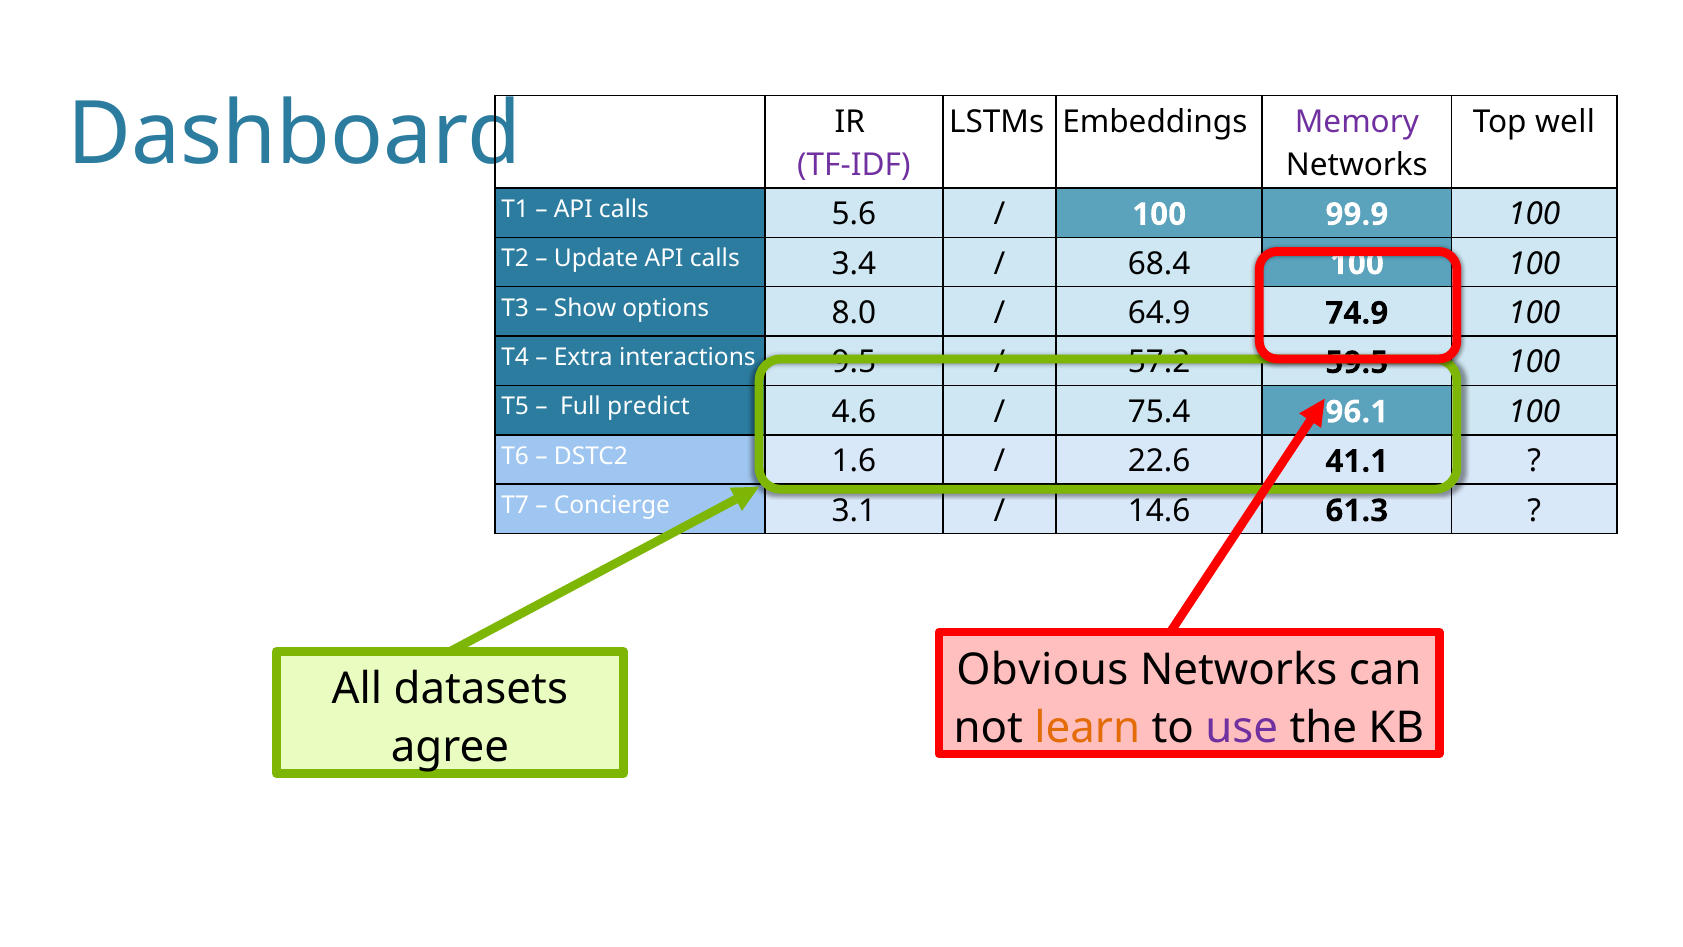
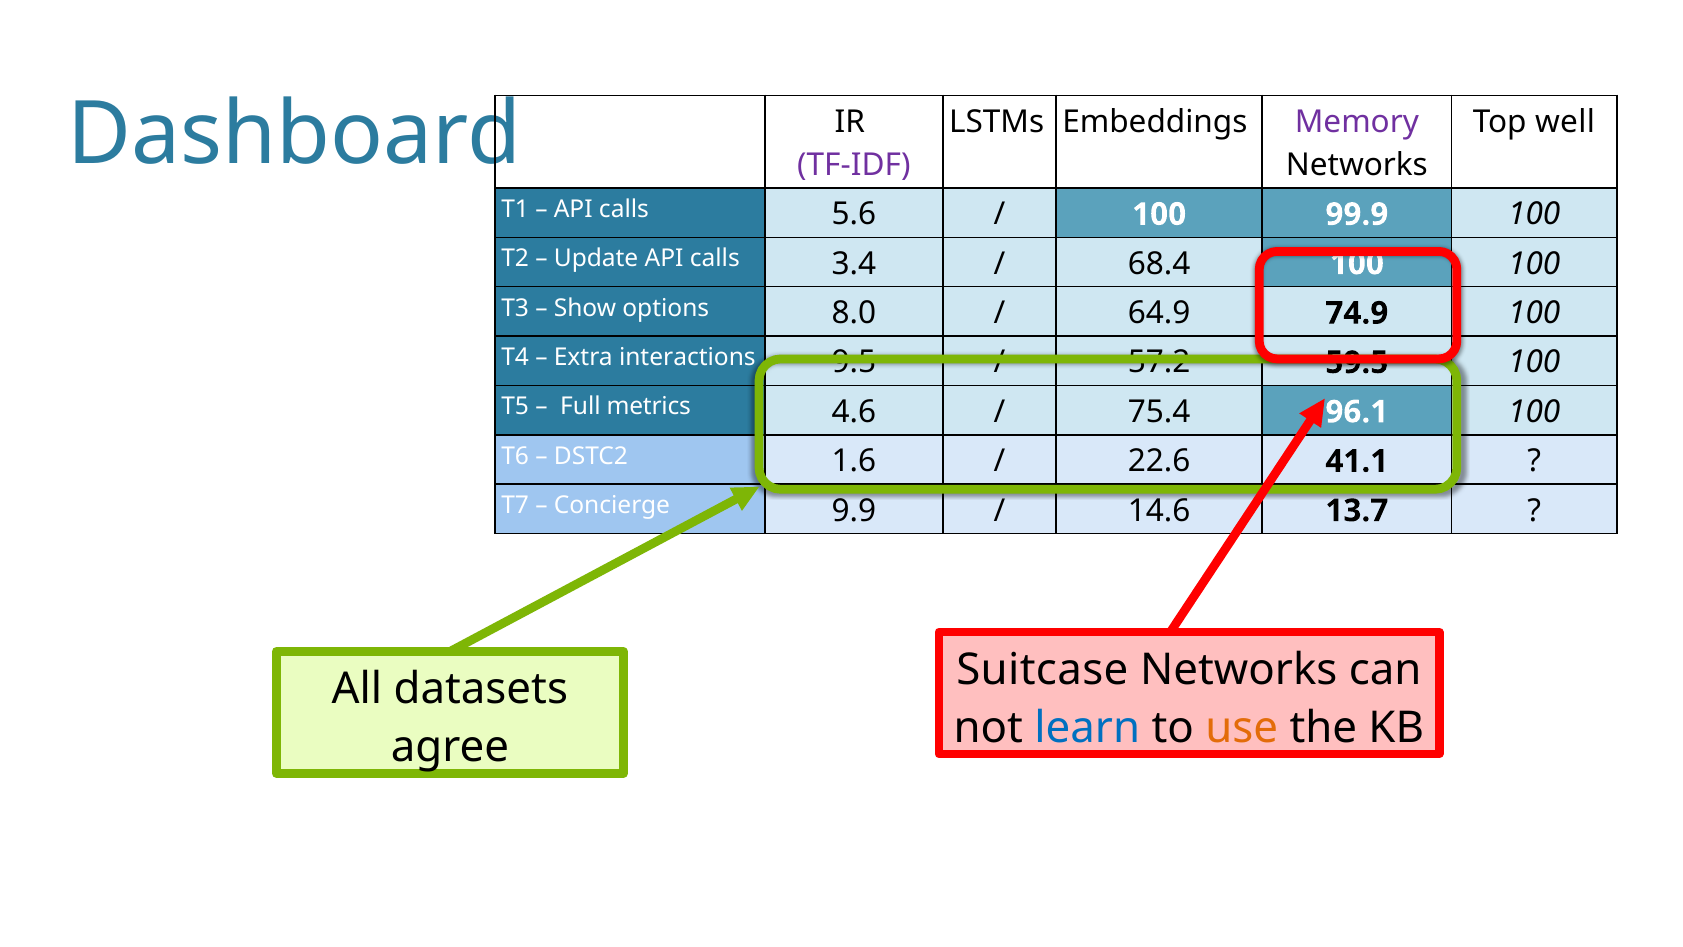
predict: predict -> metrics
3.1: 3.1 -> 9.9
61.3: 61.3 -> 13.7
Obvious: Obvious -> Suitcase
learn colour: orange -> blue
use colour: purple -> orange
